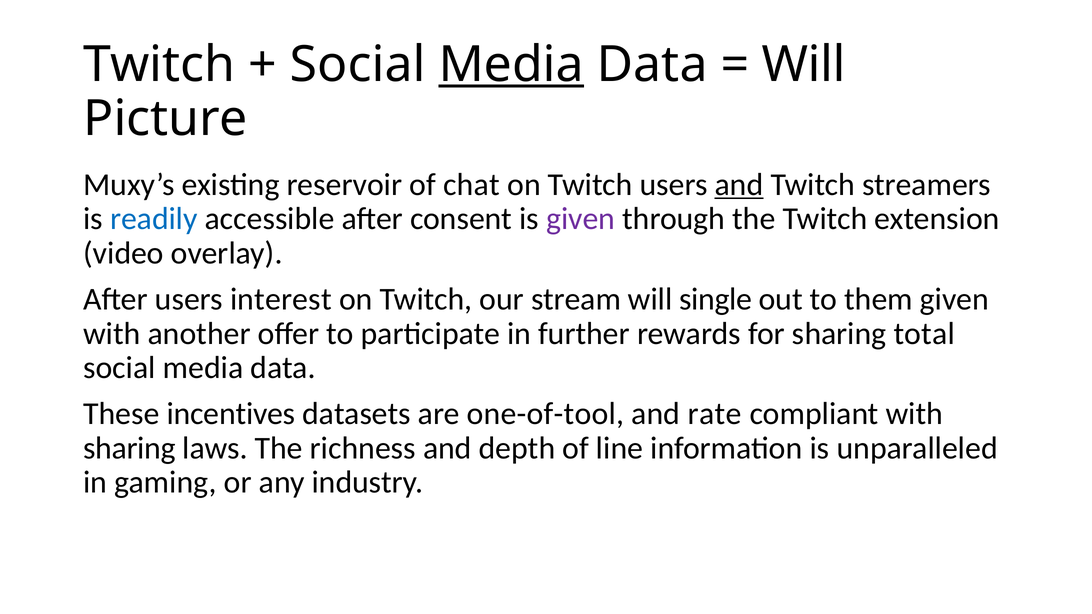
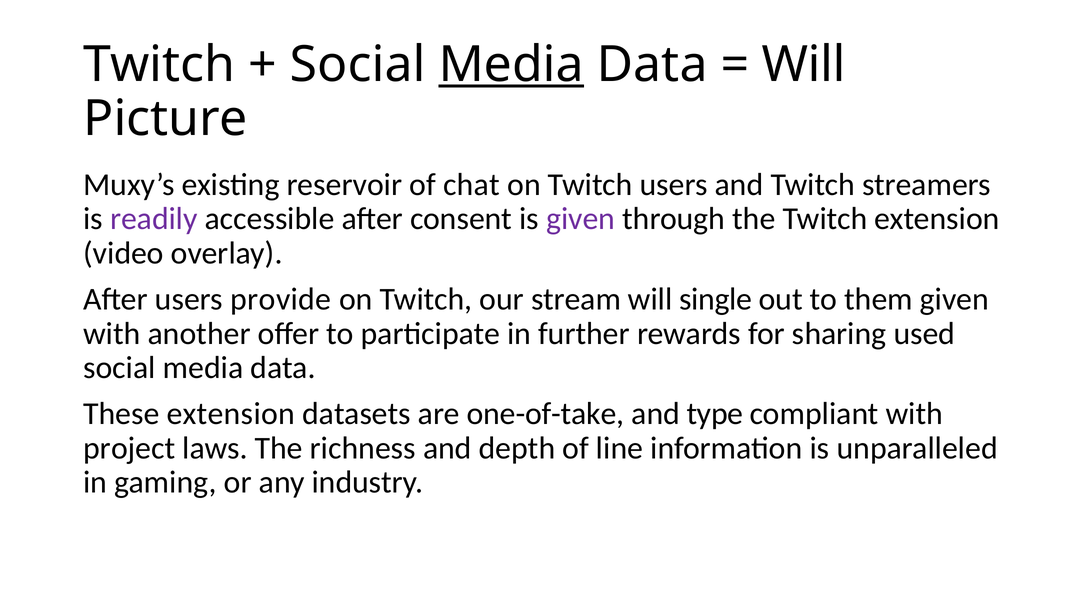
and at (739, 185) underline: present -> none
readily colour: blue -> purple
interest: interest -> provide
total: total -> used
These incentives: incentives -> extension
one-of-tool: one-of-tool -> one-of-take
rate: rate -> type
sharing at (129, 448): sharing -> project
